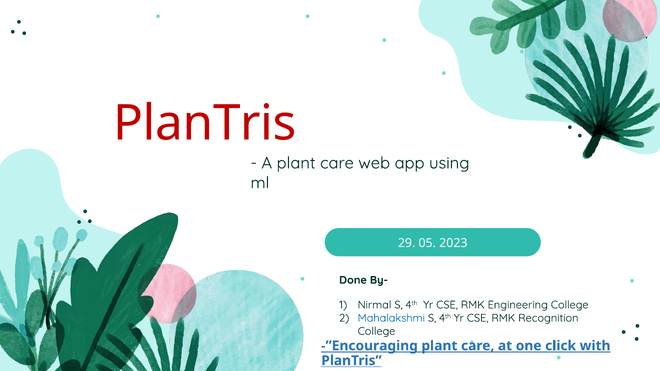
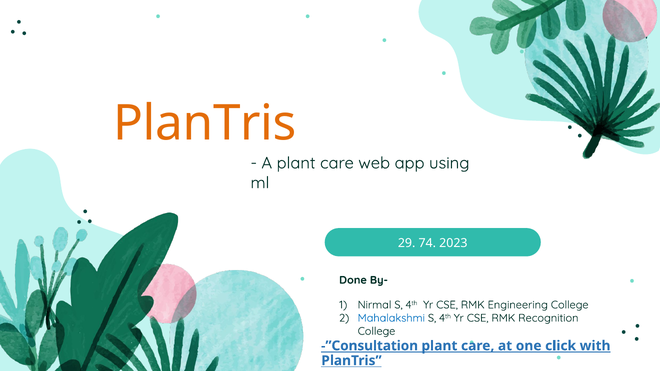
PlanTris at (205, 123) colour: red -> orange
05: 05 -> 74
-”Encouraging: -”Encouraging -> -”Consultation
